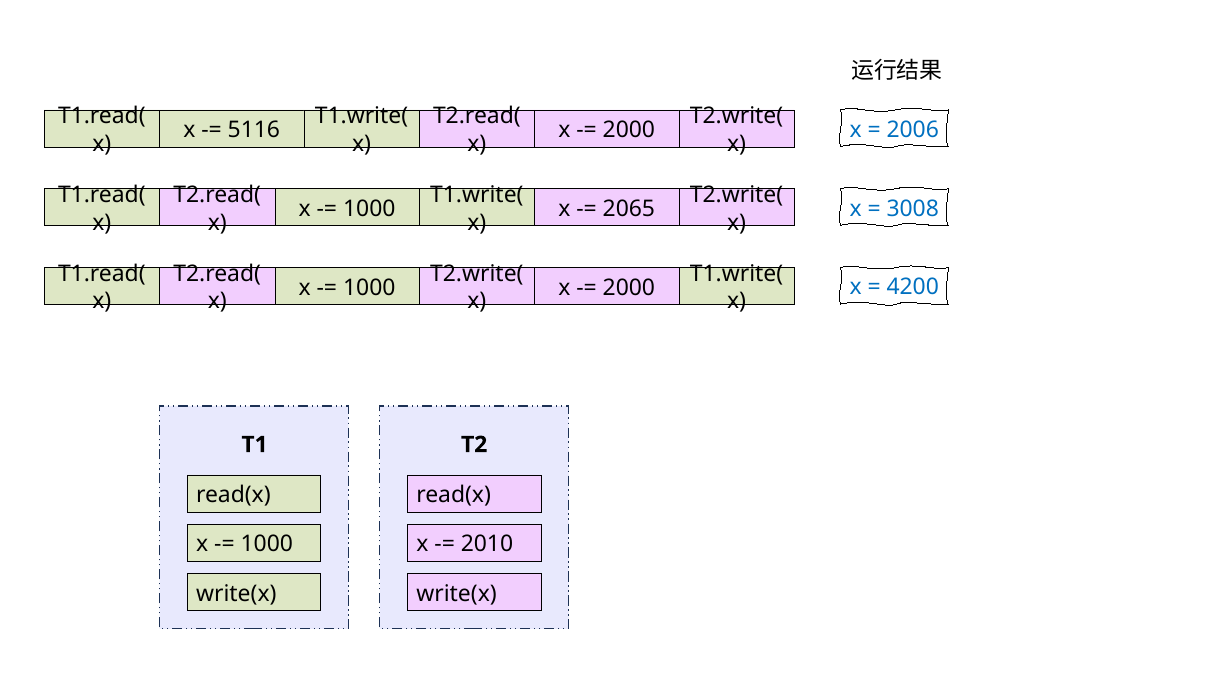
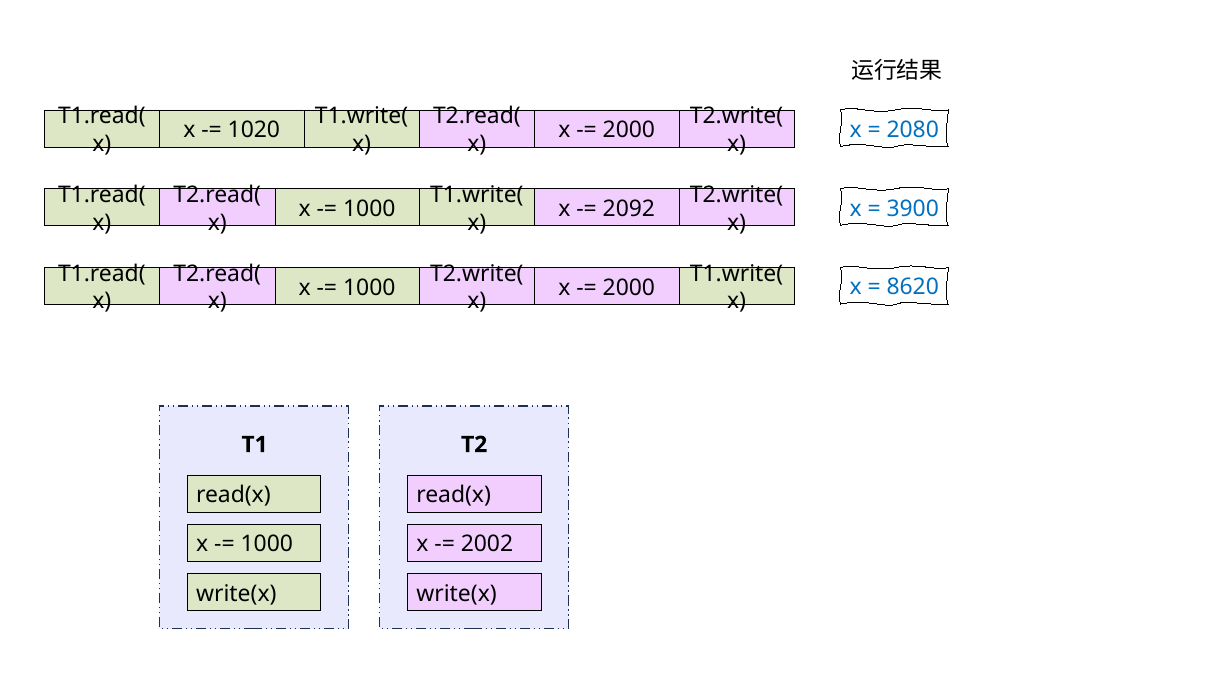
2006: 2006 -> 2080
5116: 5116 -> 1020
3008: 3008 -> 3900
2065: 2065 -> 2092
4200: 4200 -> 8620
2010: 2010 -> 2002
